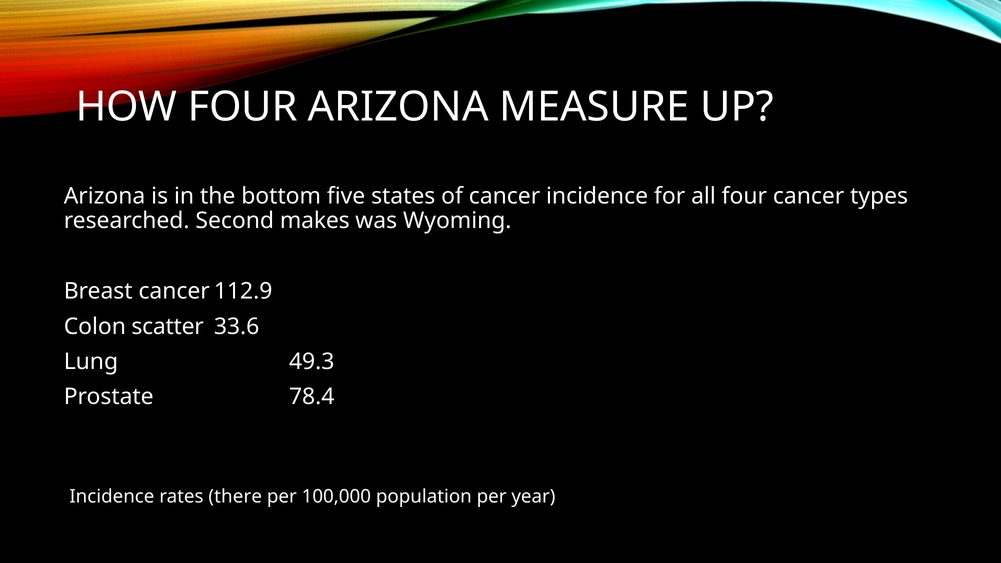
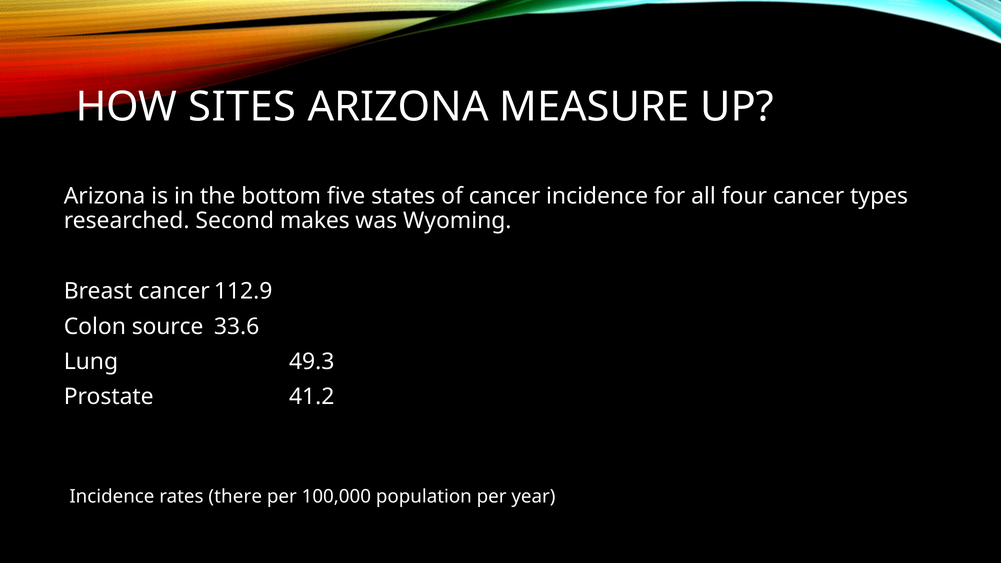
HOW FOUR: FOUR -> SITES
scatter: scatter -> source
78.4: 78.4 -> 41.2
